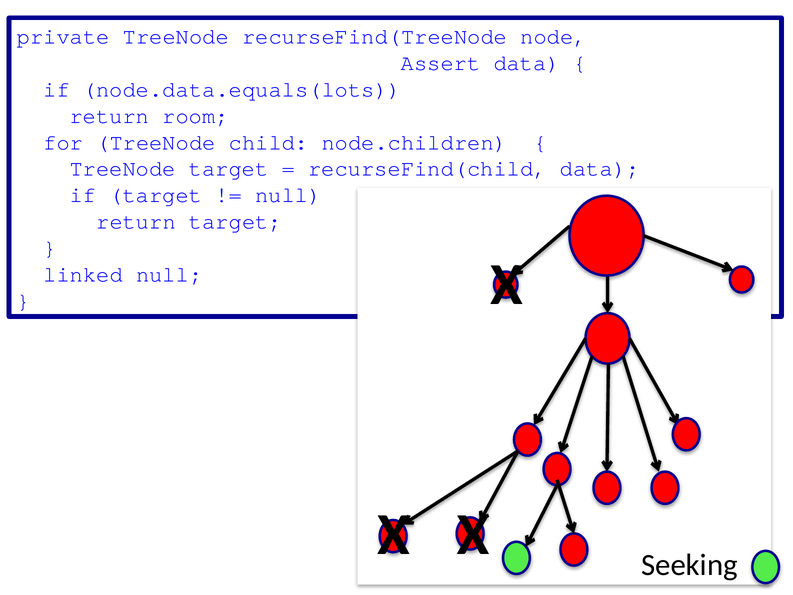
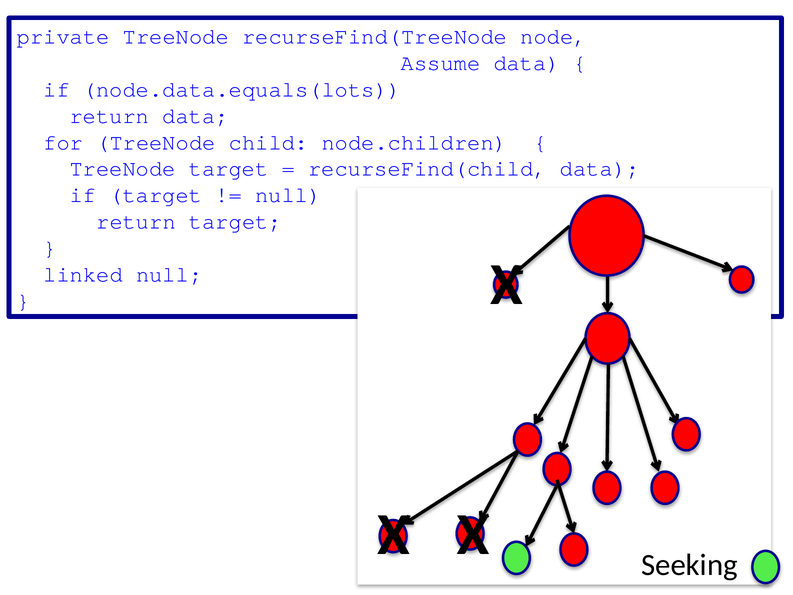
Assert: Assert -> Assume
return room: room -> data
